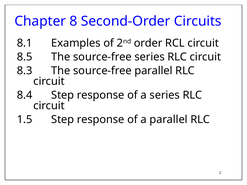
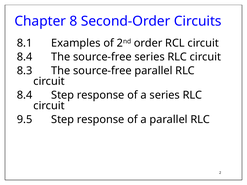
8.5 at (25, 57): 8.5 -> 8.4
1.5: 1.5 -> 9.5
